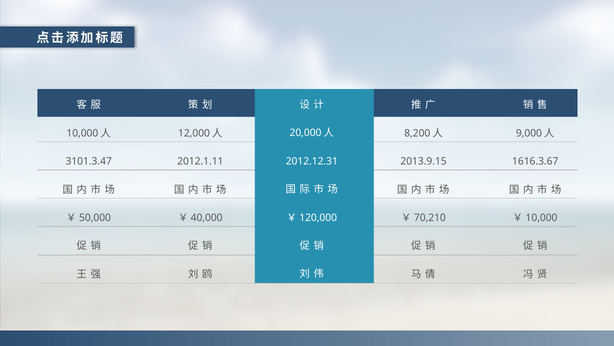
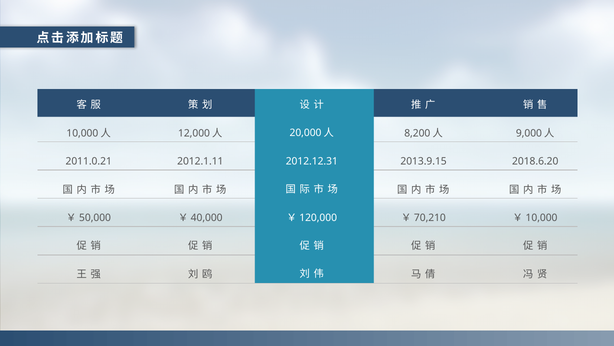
3101.3.47: 3101.3.47 -> 2011.0.21
1616.3.67: 1616.3.67 -> 2018.6.20
